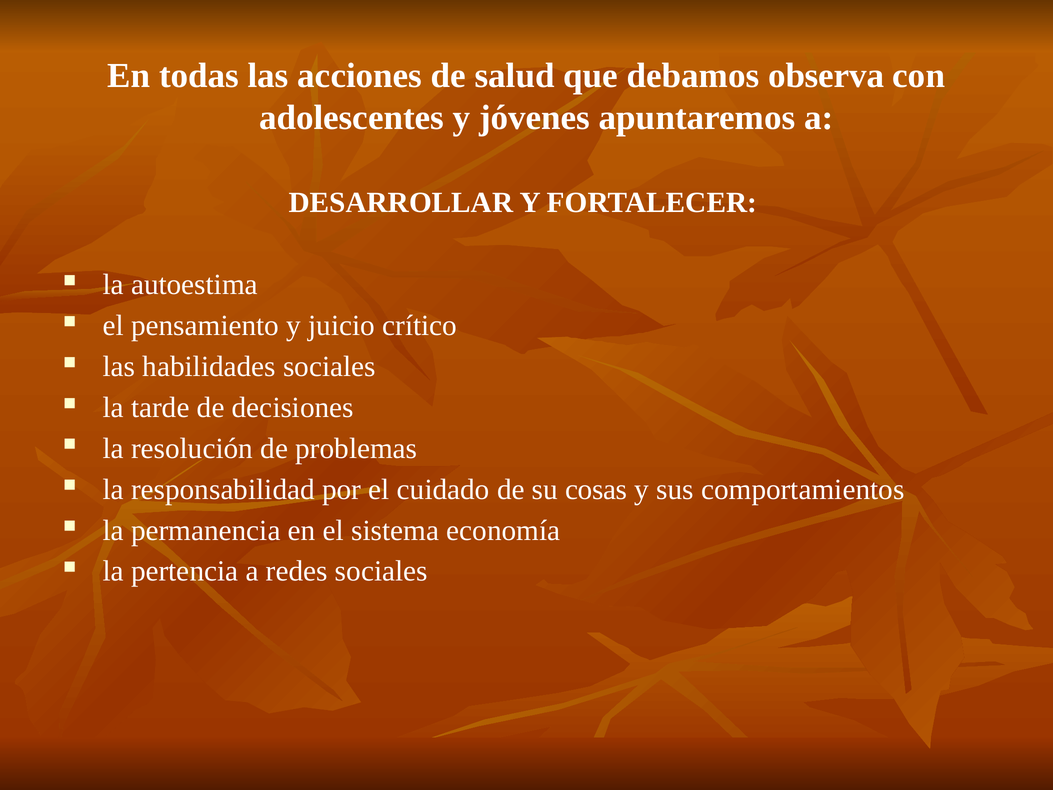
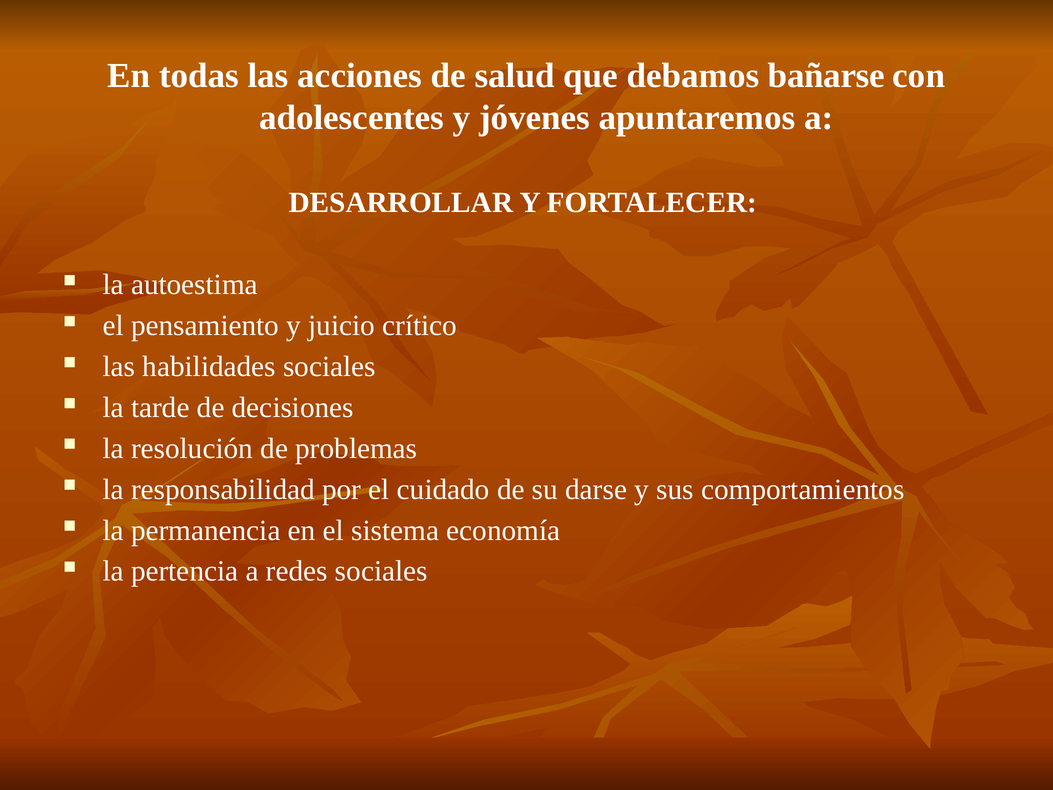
observa: observa -> bañarse
cosas: cosas -> darse
